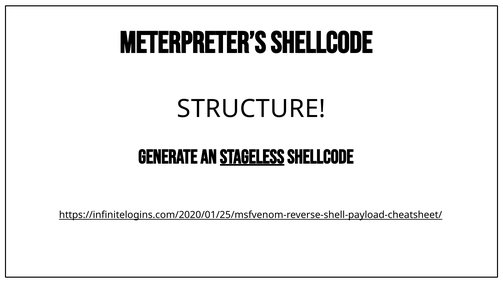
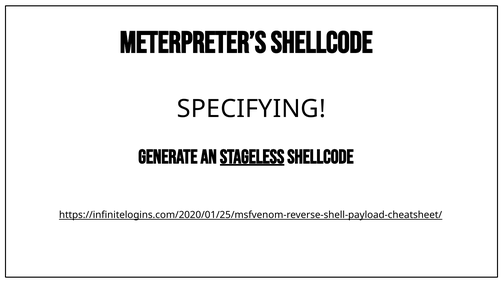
STRUCTURE: STRUCTURE -> SPECIFYING
